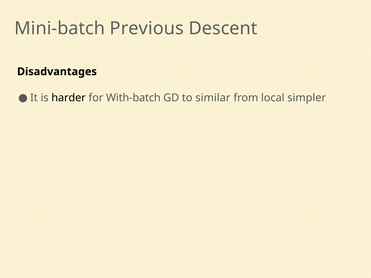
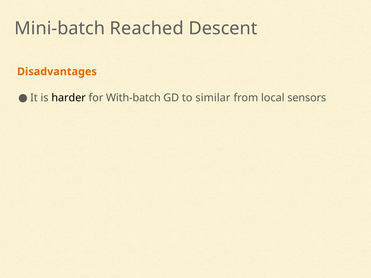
Previous: Previous -> Reached
Disadvantages colour: black -> orange
simpler: simpler -> sensors
